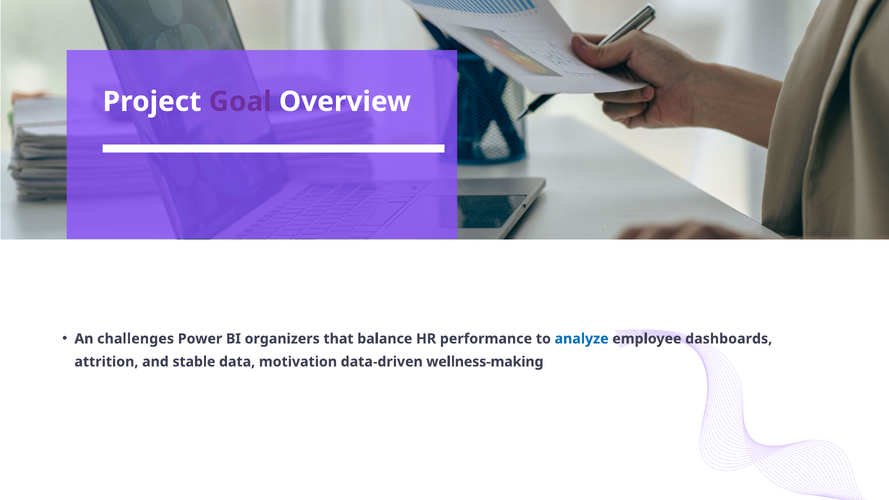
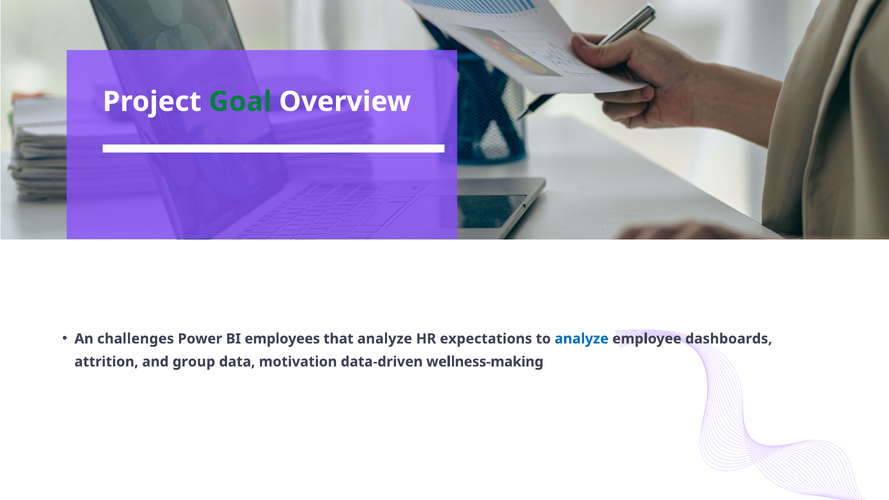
Goal colour: purple -> green
organizers: organizers -> employees
that balance: balance -> analyze
performance: performance -> expectations
stable: stable -> group
